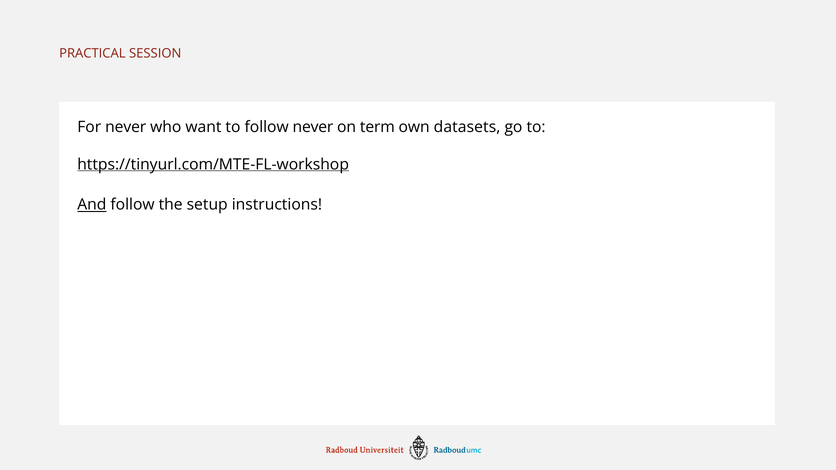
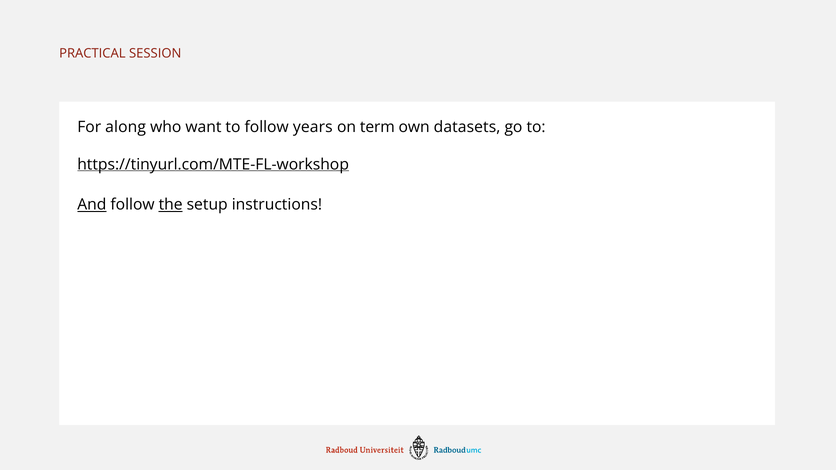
For never: never -> along
follow never: never -> years
the underline: none -> present
